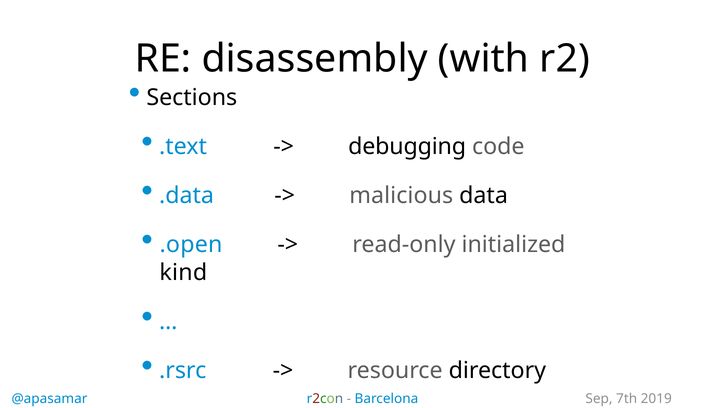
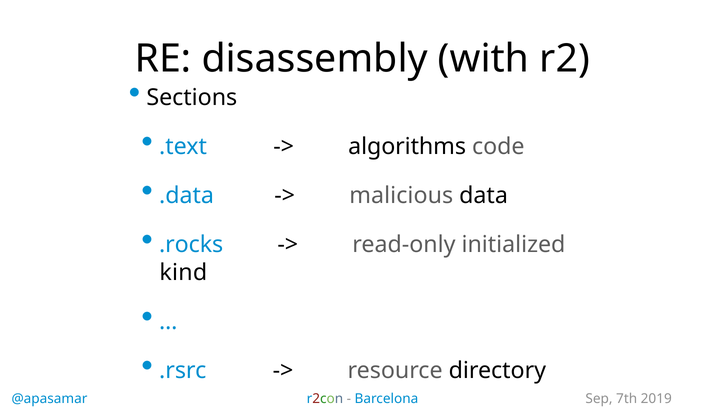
debugging: debugging -> algorithms
.open: .open -> .rocks
